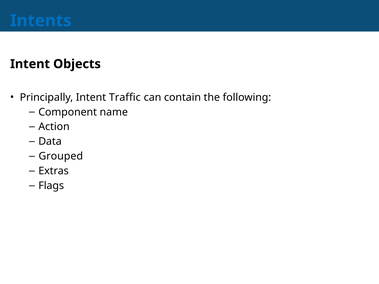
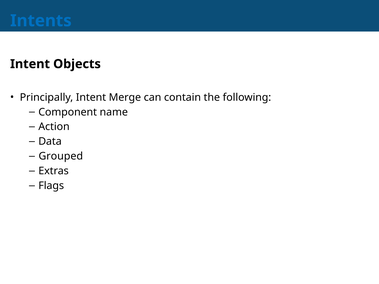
Traffic: Traffic -> Merge
